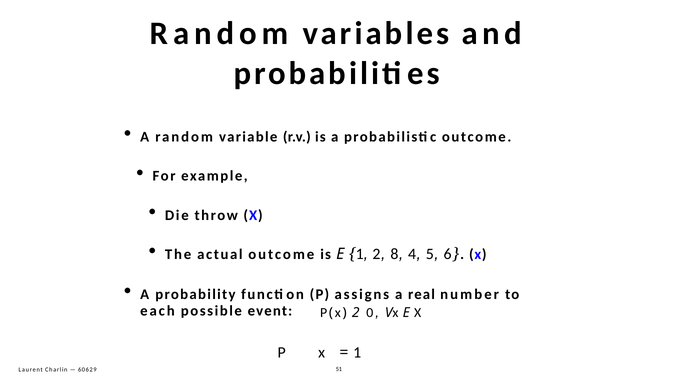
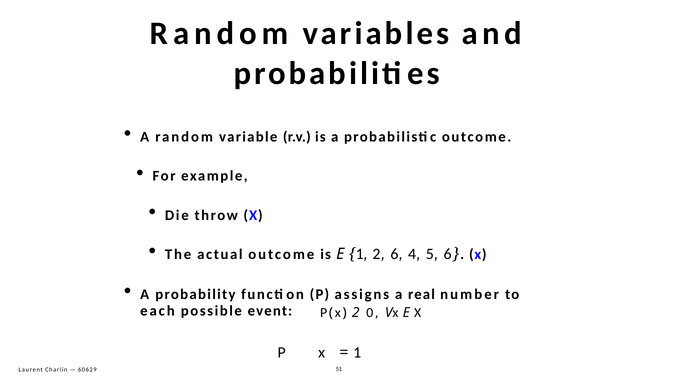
8 at (394, 254): 8 -> 6
